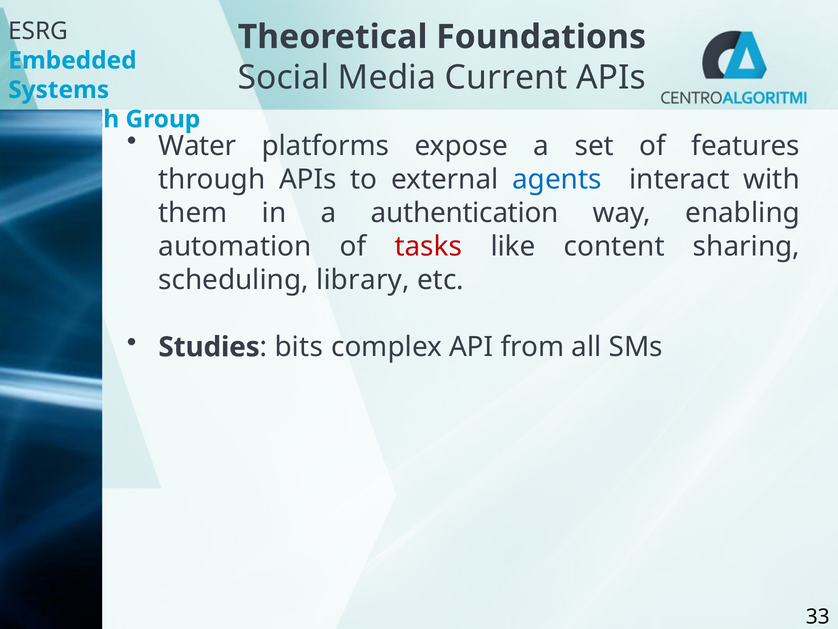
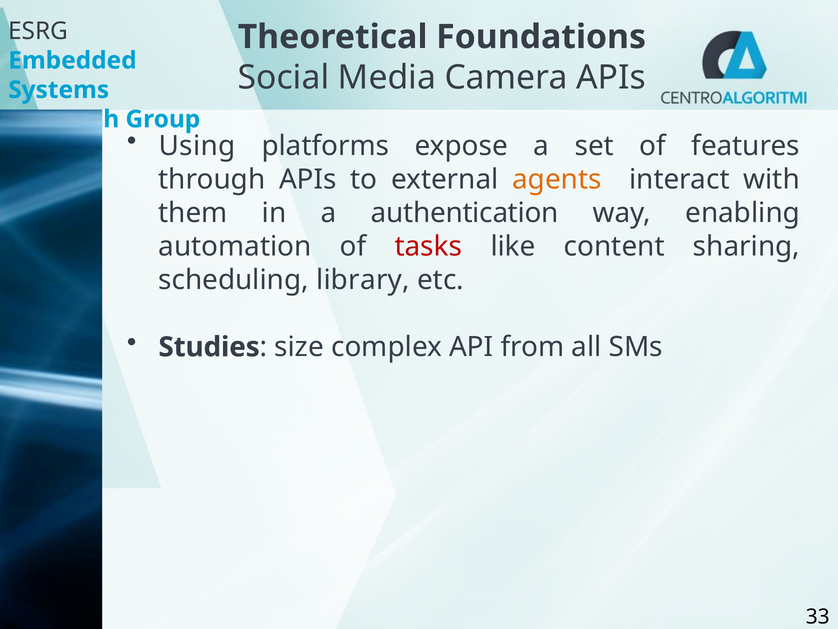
Current: Current -> Camera
Water: Water -> Using
agents colour: blue -> orange
bits: bits -> size
